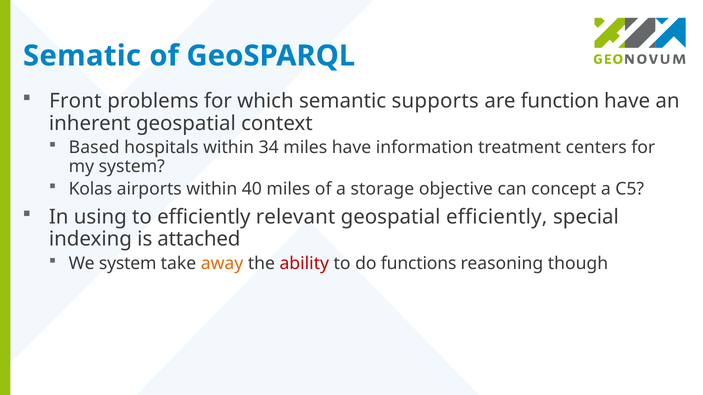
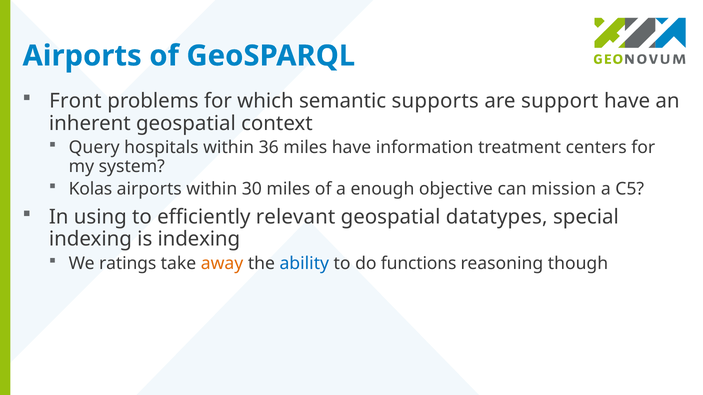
Sematic at (82, 56): Sematic -> Airports
function: function -> support
Based: Based -> Query
34: 34 -> 36
40: 40 -> 30
storage: storage -> enough
concept: concept -> mission
geospatial efficiently: efficiently -> datatypes
is attached: attached -> indexing
We system: system -> ratings
ability colour: red -> blue
